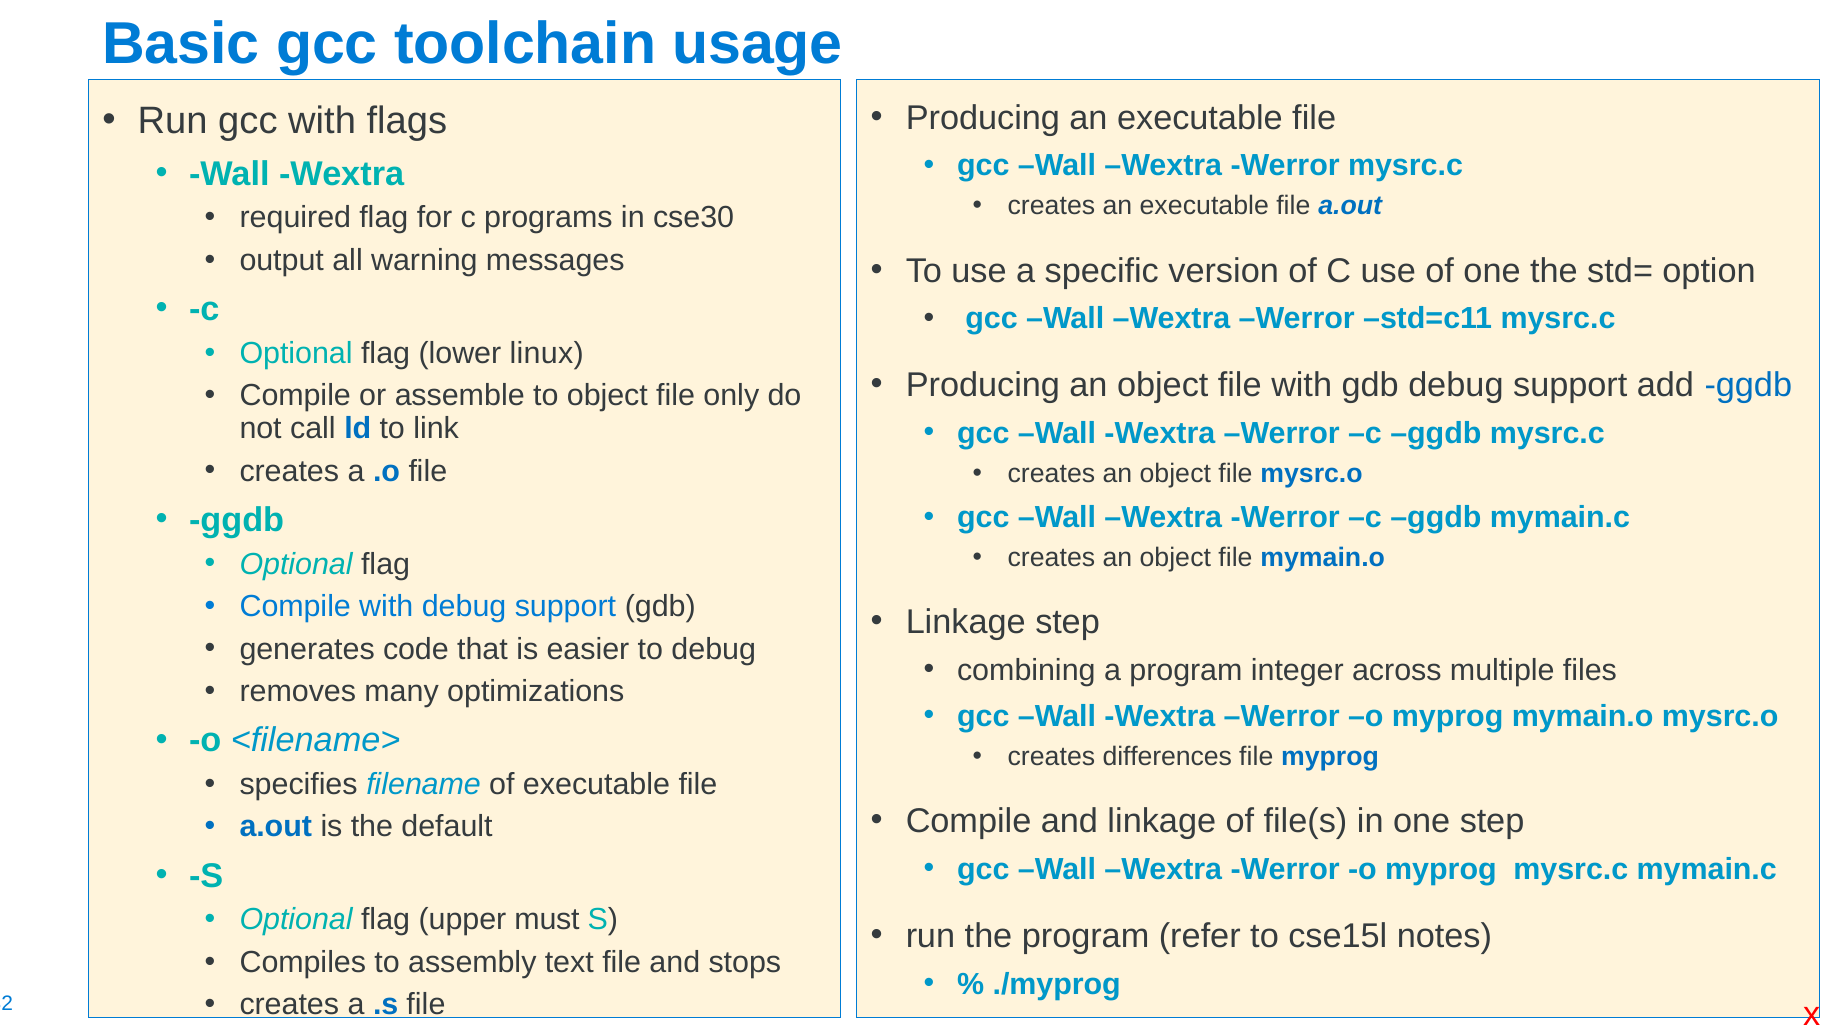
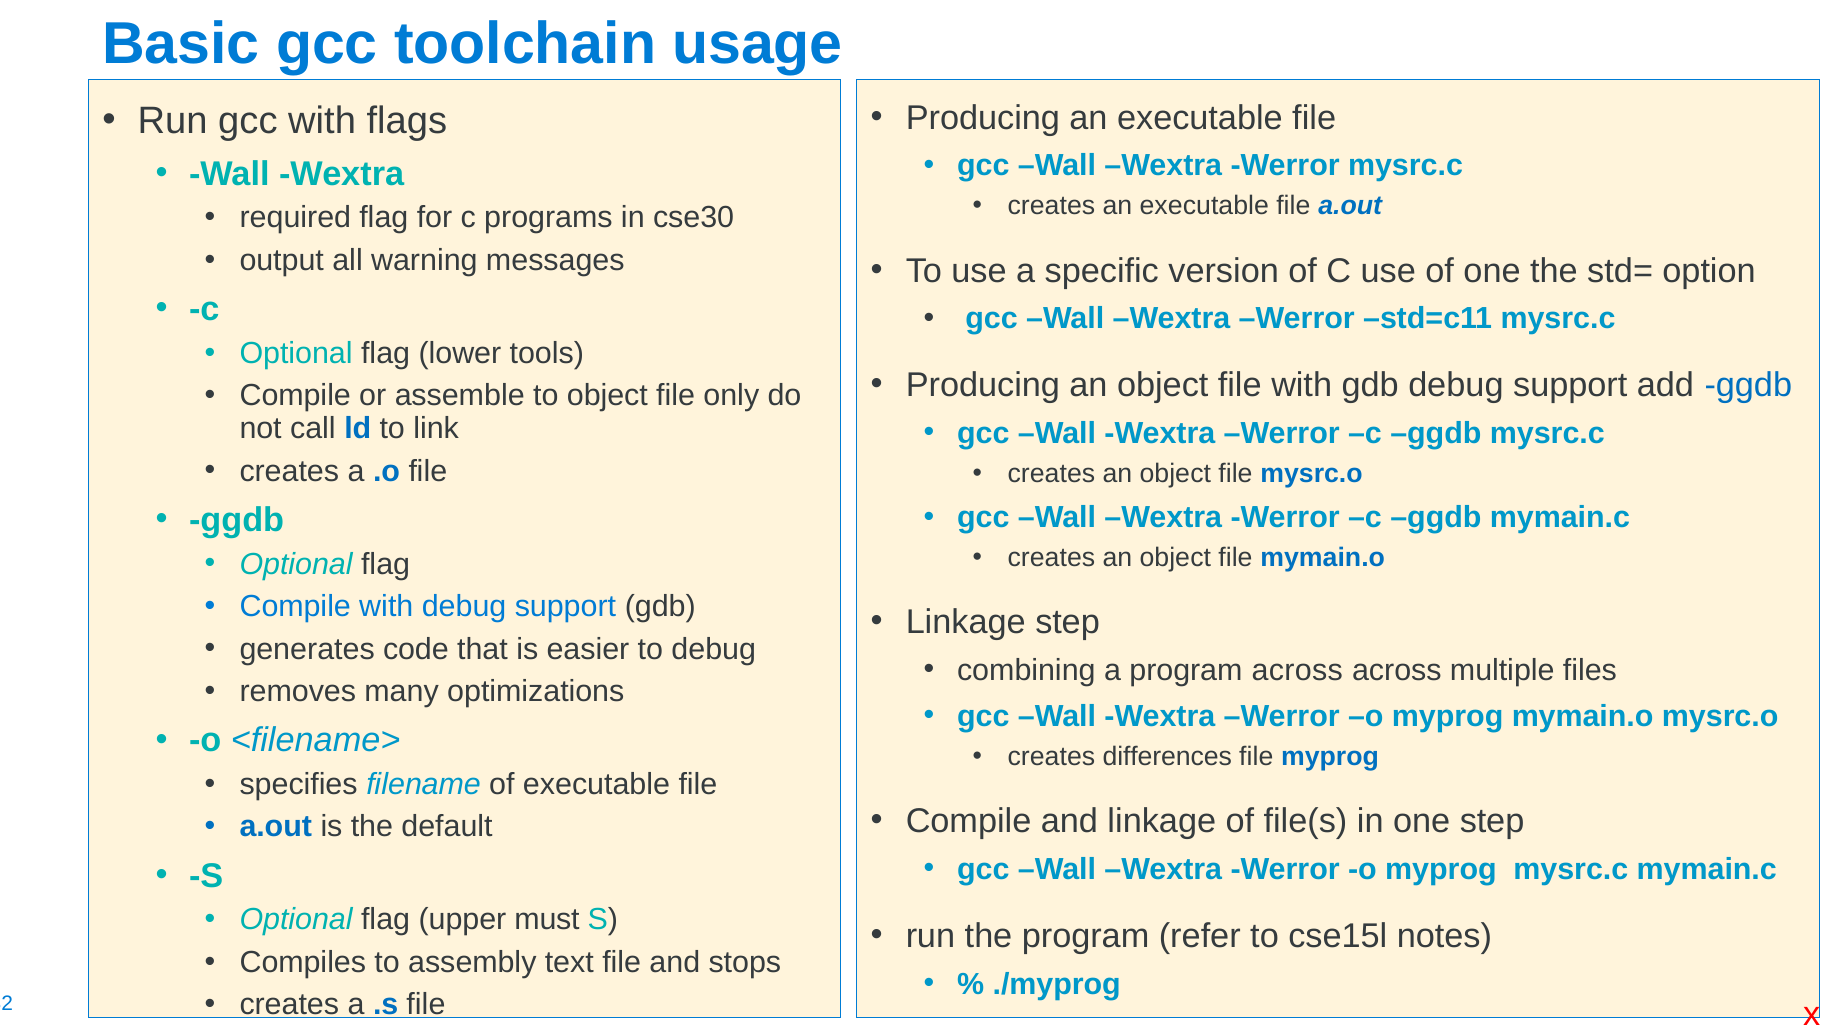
linux: linux -> tools
program integer: integer -> across
